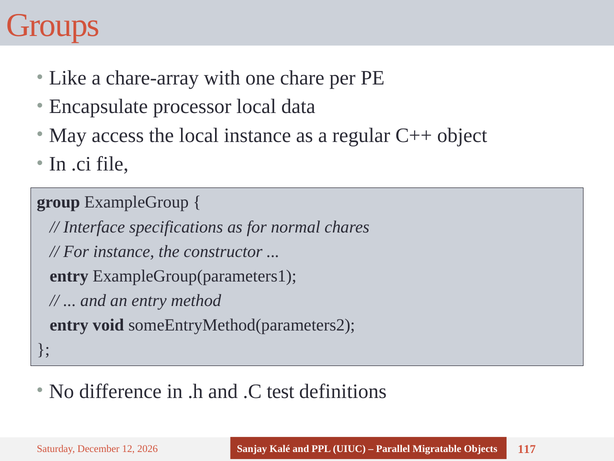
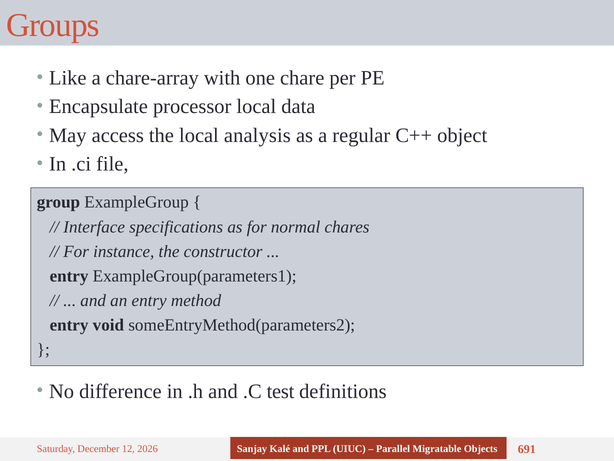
local instance: instance -> analysis
117: 117 -> 691
